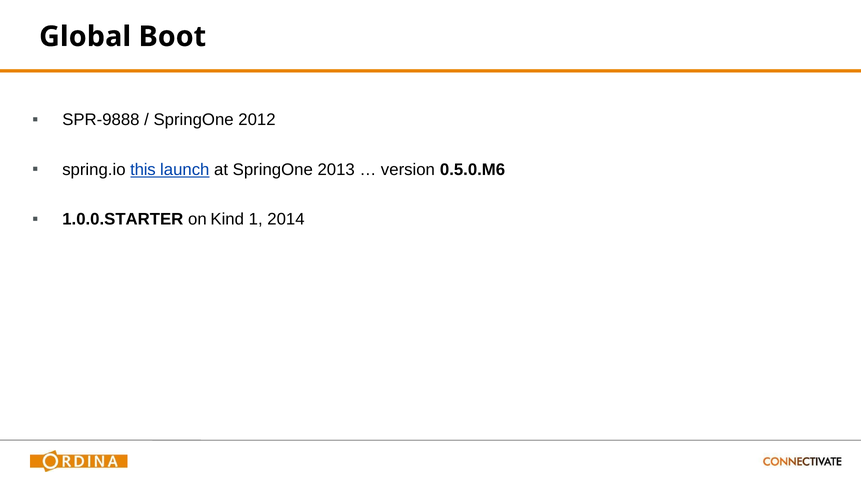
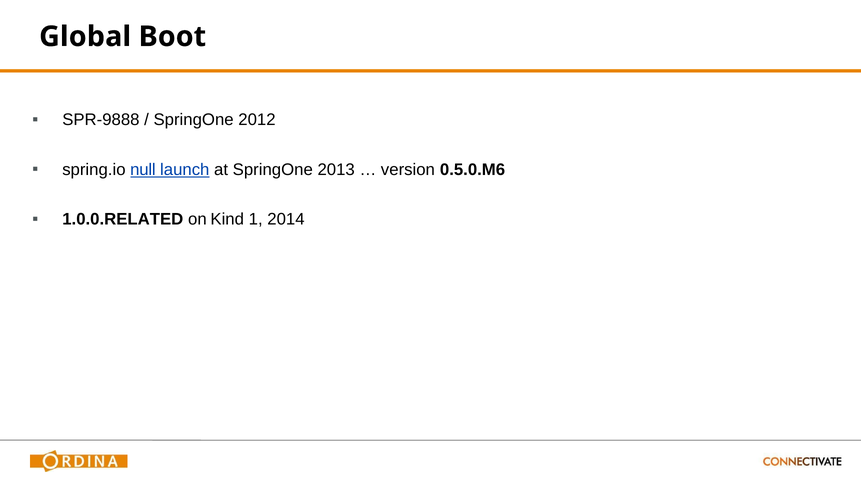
this: this -> null
1.0.0.STARTER: 1.0.0.STARTER -> 1.0.0.RELATED
